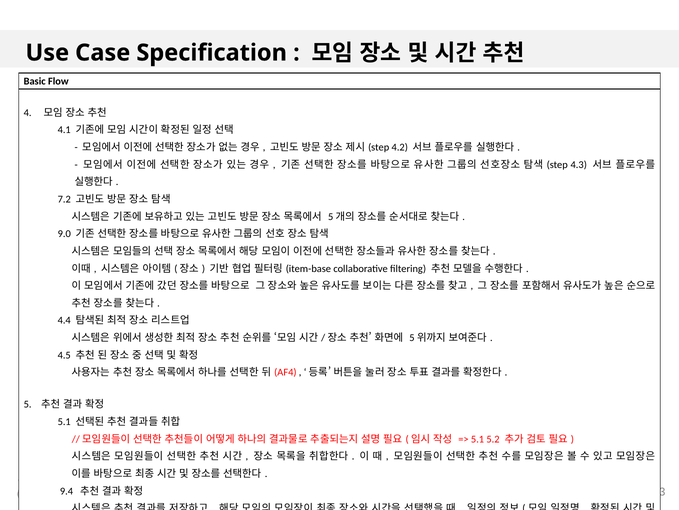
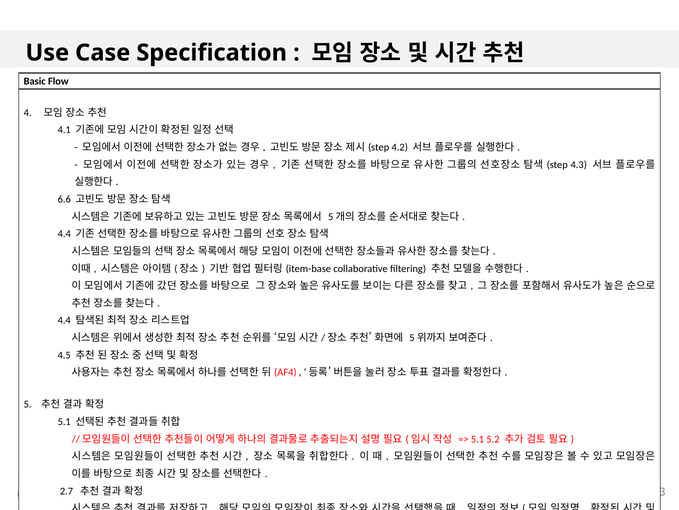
7.2: 7.2 -> 6.6
9.0 at (64, 234): 9.0 -> 4.4
9.4: 9.4 -> 2.7
